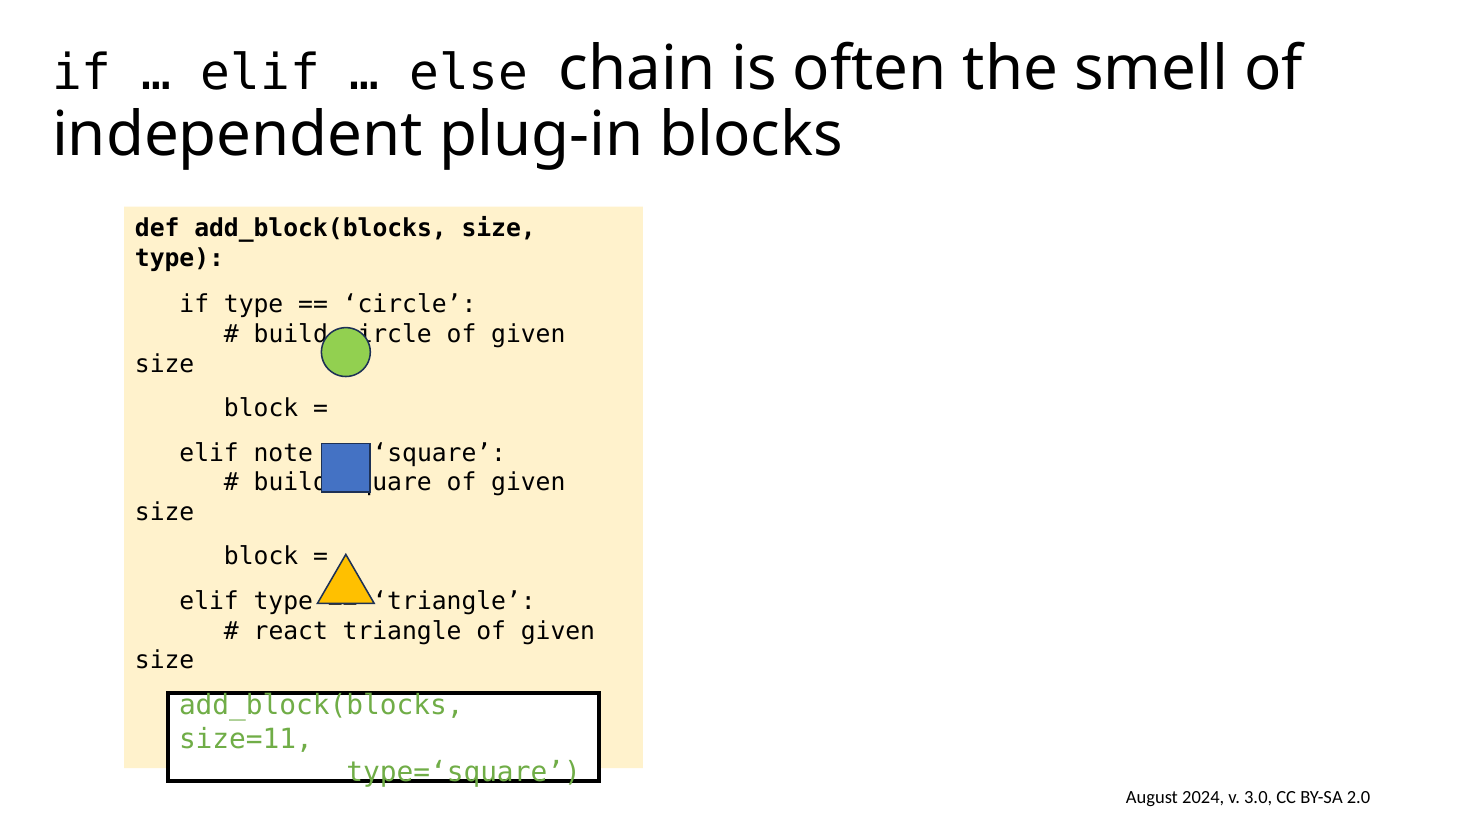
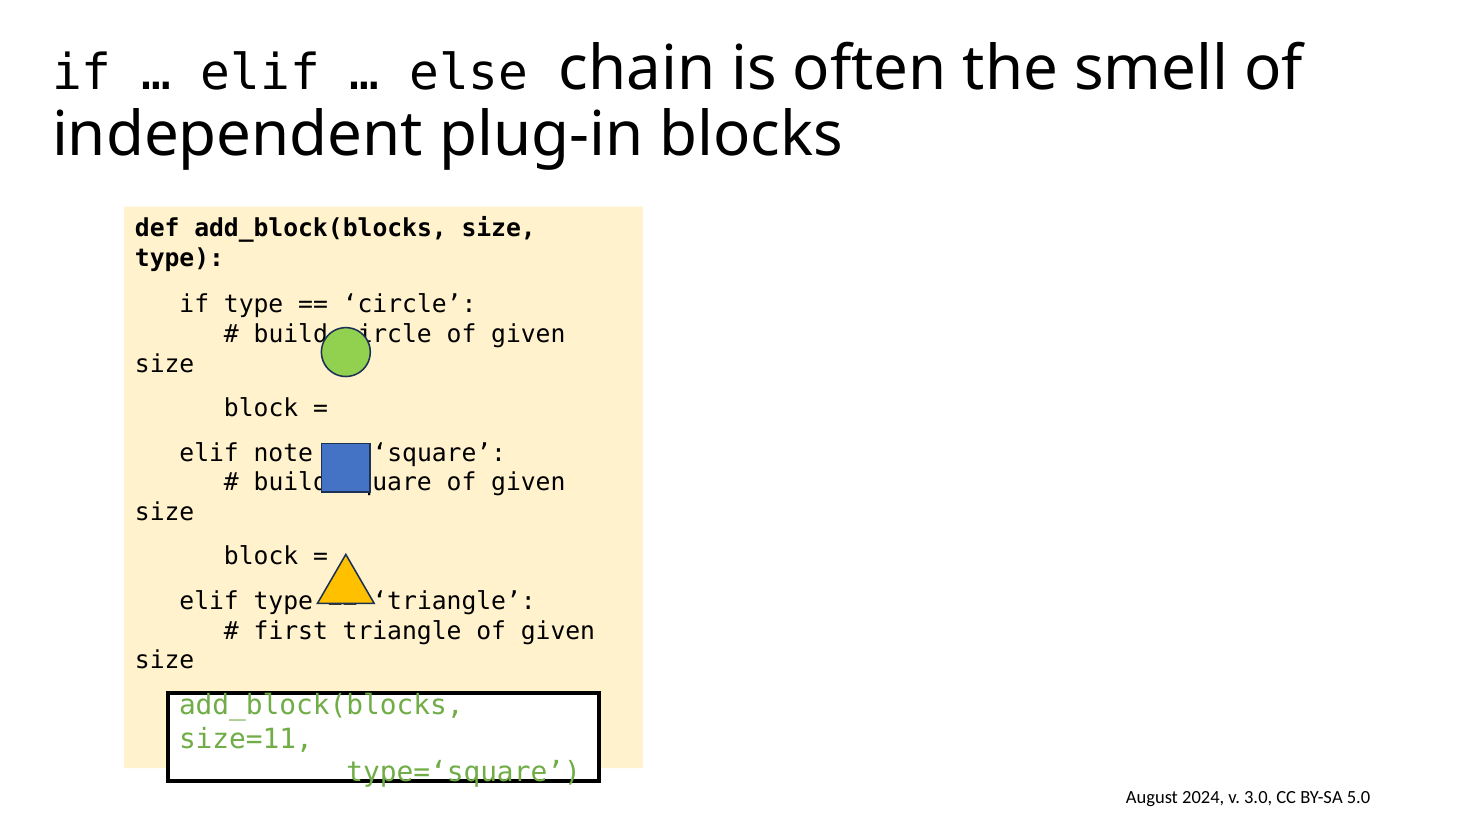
react: react -> first
2.0: 2.0 -> 5.0
